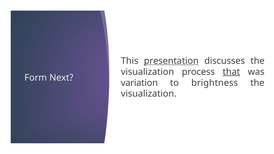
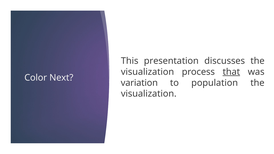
presentation underline: present -> none
Form: Form -> Color
brightness: brightness -> population
